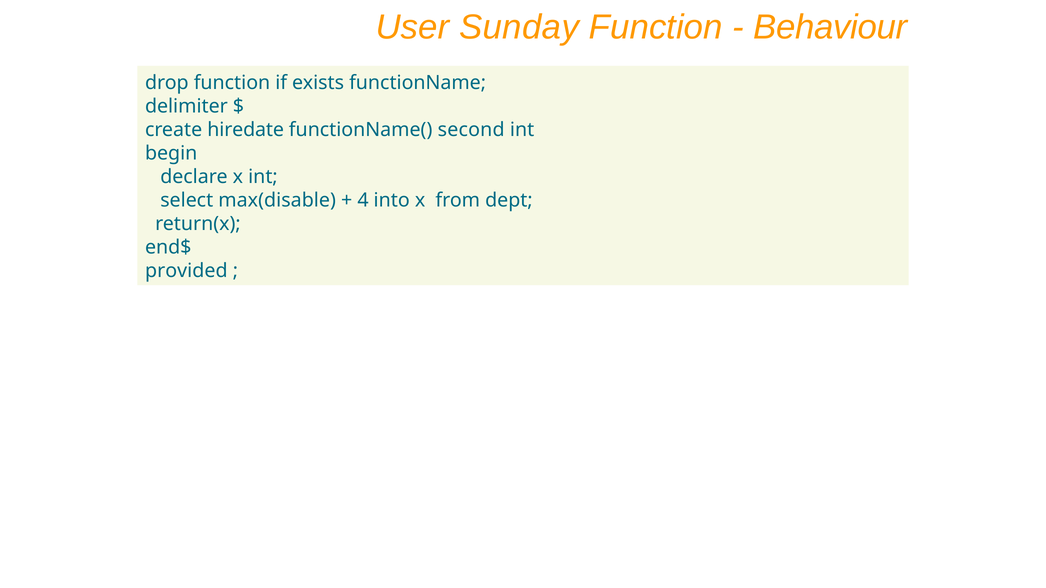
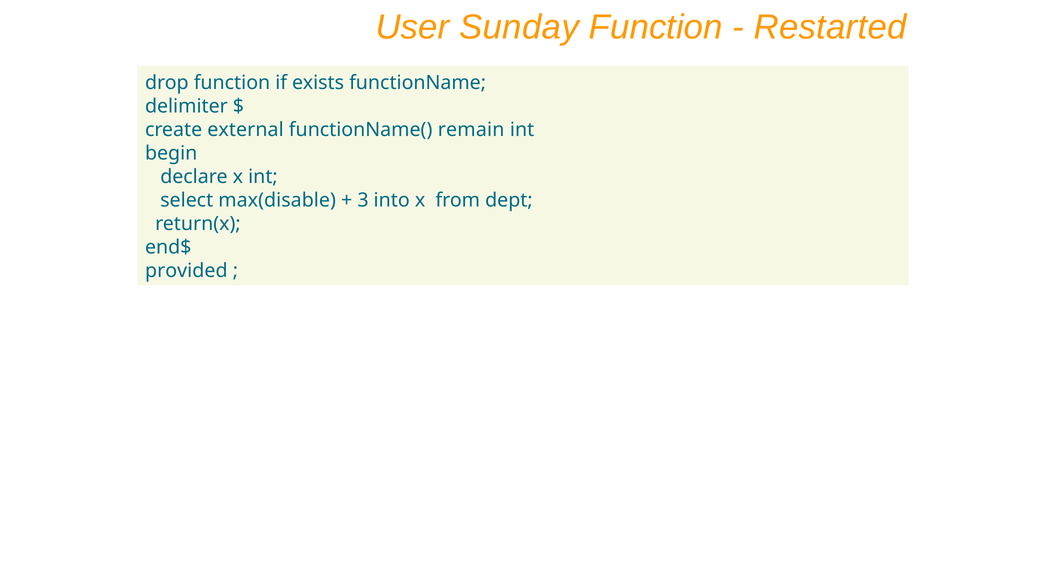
Behaviour: Behaviour -> Restarted
hiredate: hiredate -> external
second: second -> remain
4: 4 -> 3
